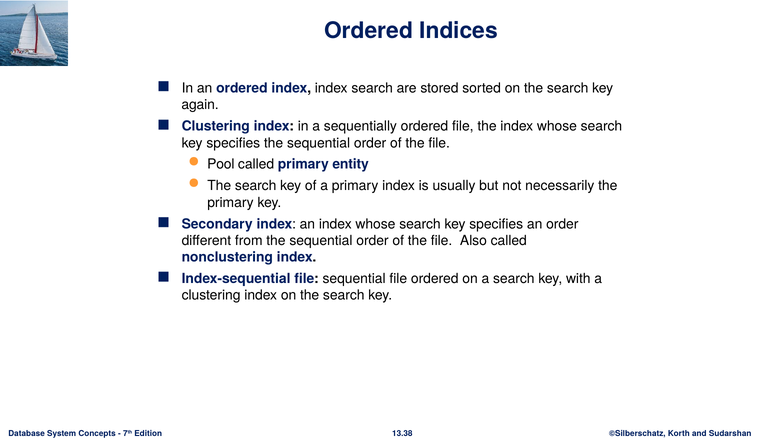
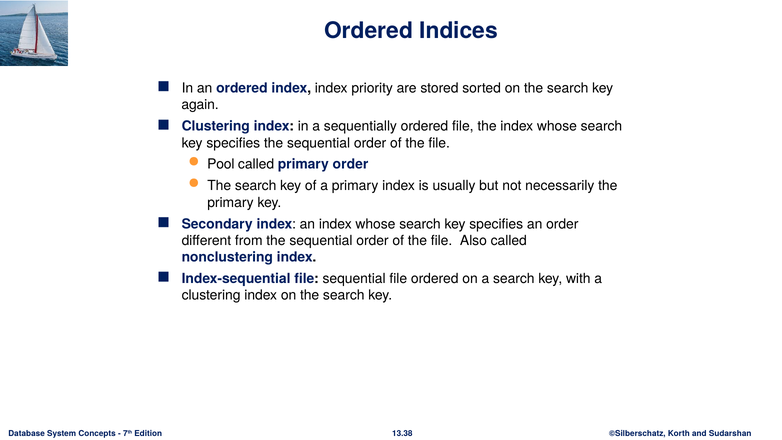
index search: search -> priority
primary entity: entity -> order
